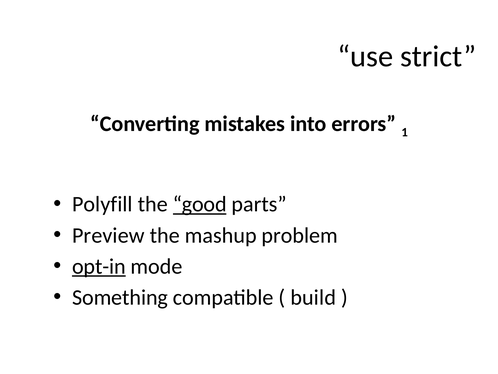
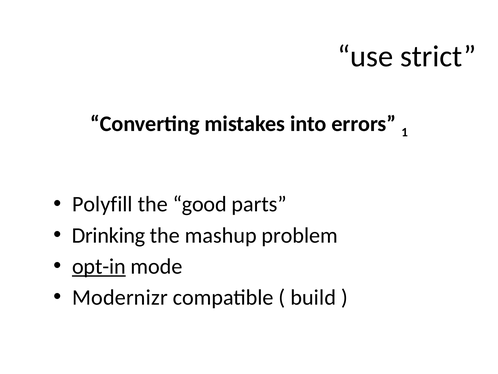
good underline: present -> none
Preview: Preview -> Drinking
Something: Something -> Modernizr
